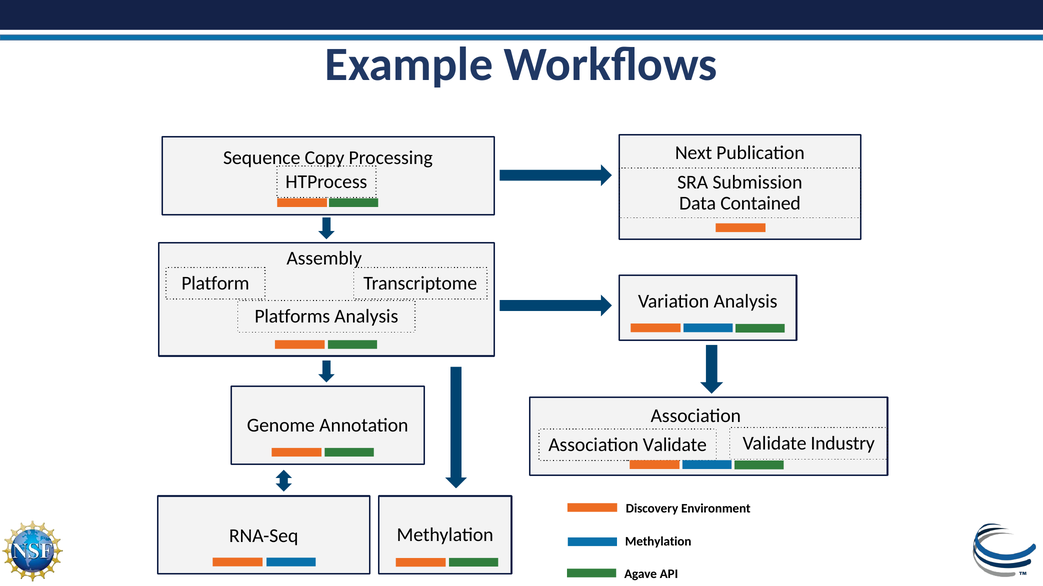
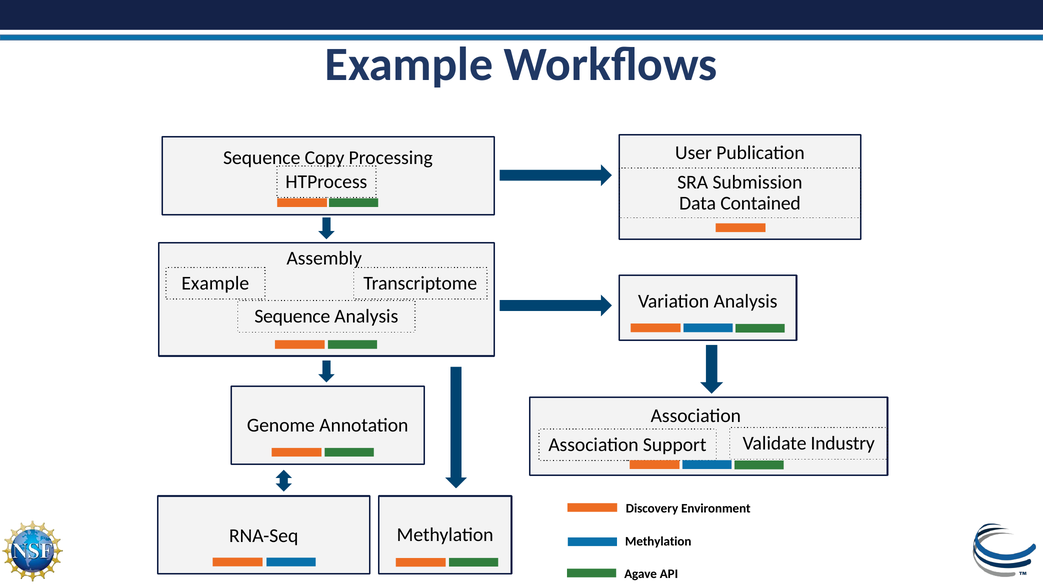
Next: Next -> User
Platform at (215, 284): Platform -> Example
Platforms at (292, 317): Platforms -> Sequence
Association Validate: Validate -> Support
